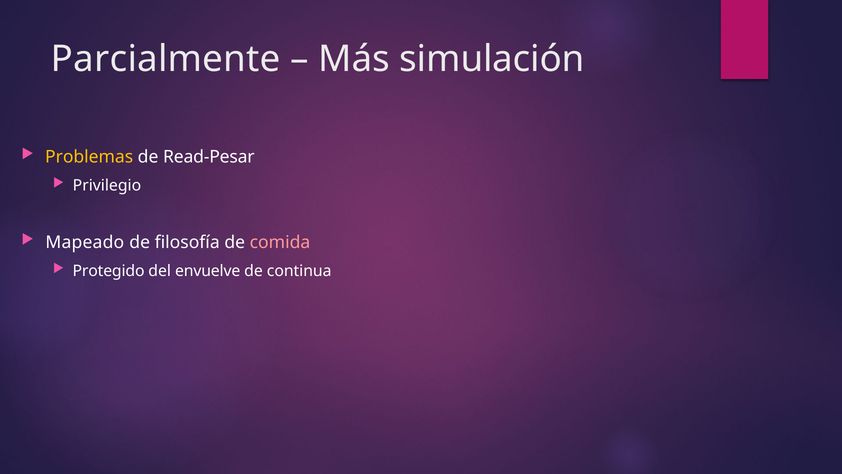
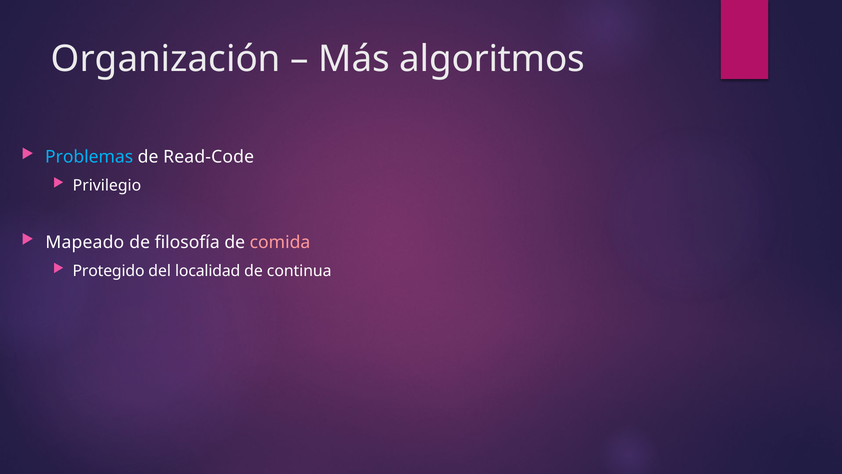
Parcialmente: Parcialmente -> Organización
simulación: simulación -> algoritmos
Problemas colour: yellow -> light blue
Read-Pesar: Read-Pesar -> Read-Code
envuelve: envuelve -> localidad
